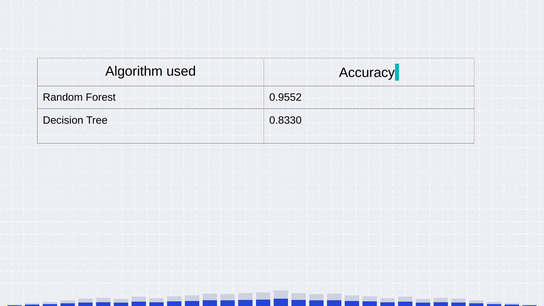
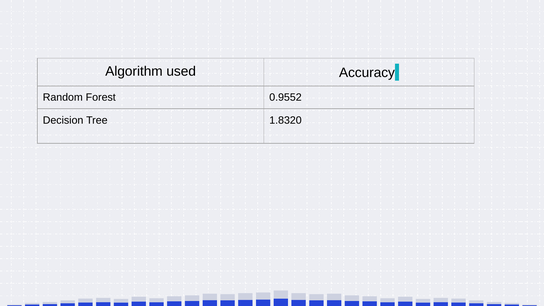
0.8330: 0.8330 -> 1.8320
